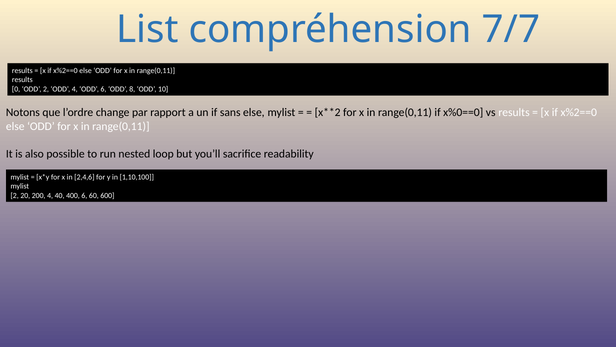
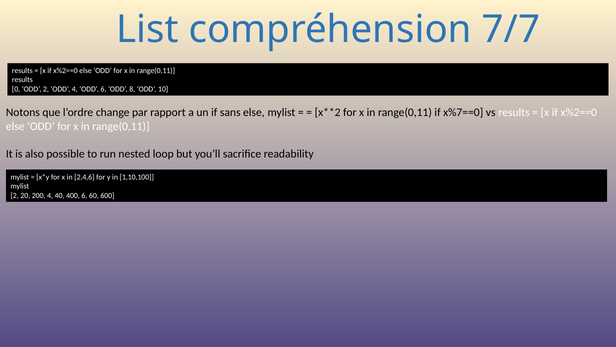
x%0==0: x%0==0 -> x%7==0
